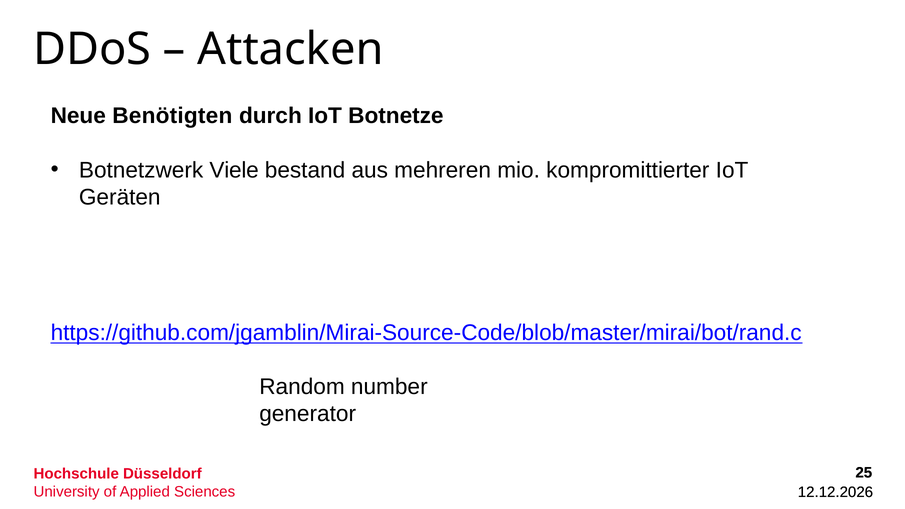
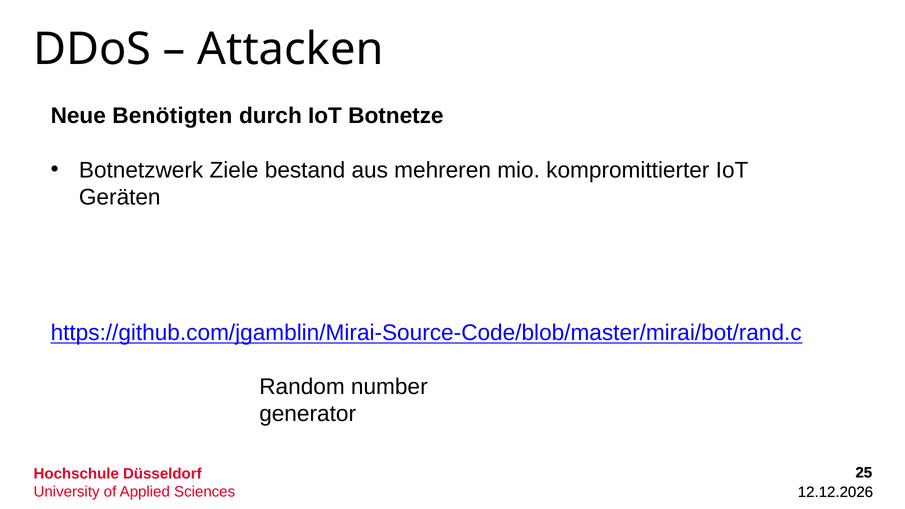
Viele: Viele -> Ziele
